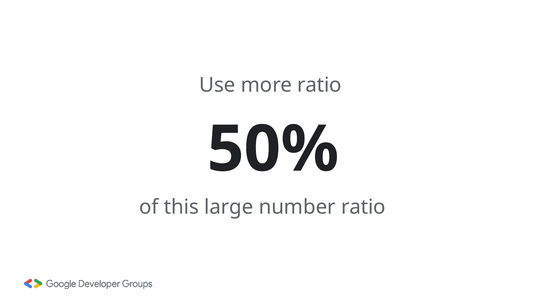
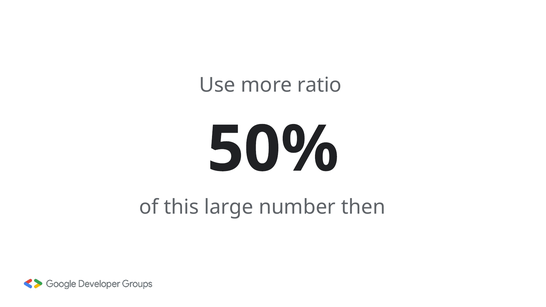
number ratio: ratio -> then
